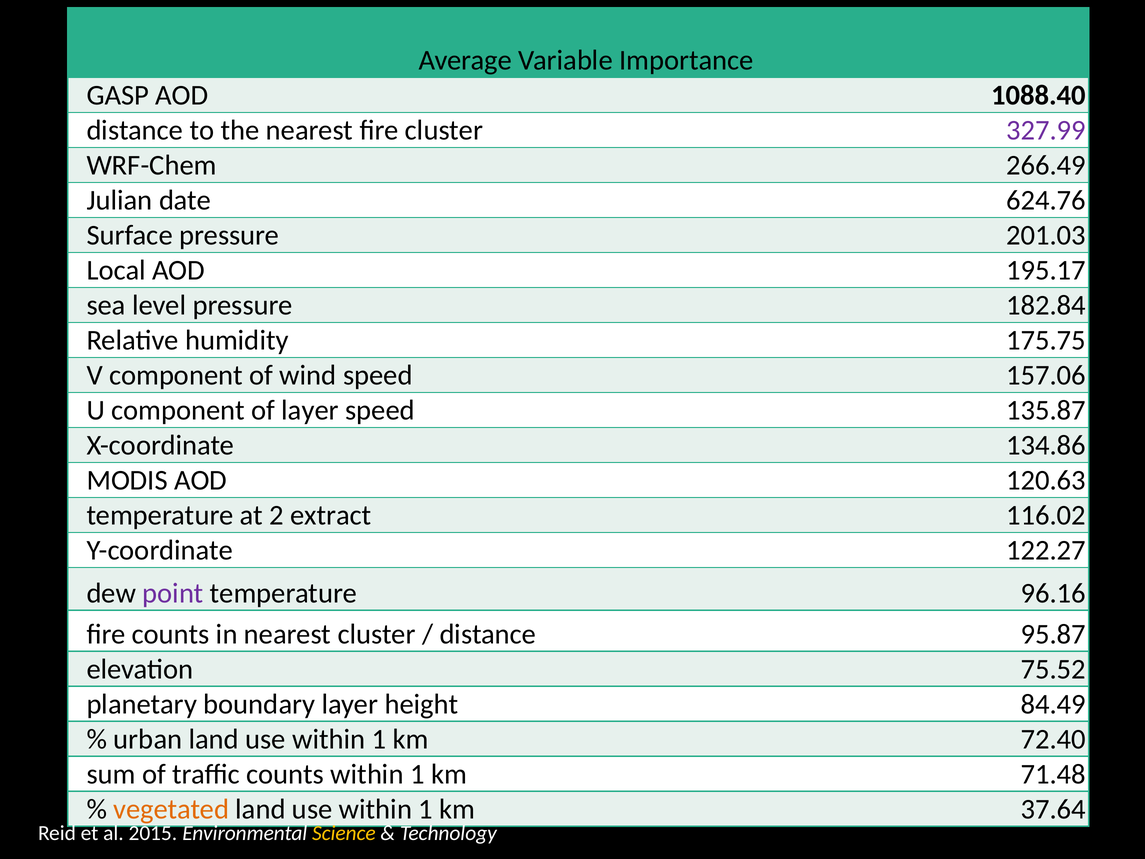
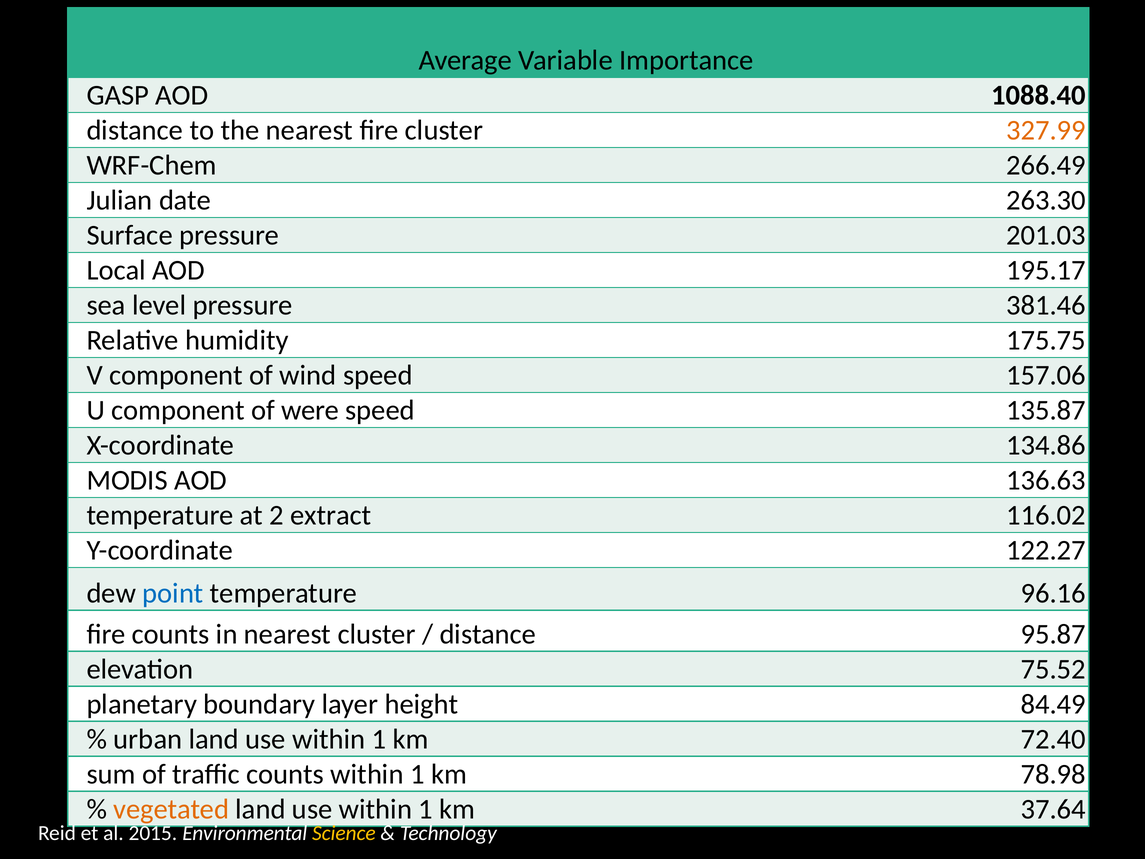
327.99 colour: purple -> orange
624.76: 624.76 -> 263.30
182.84: 182.84 -> 381.46
of layer: layer -> were
120.63: 120.63 -> 136.63
point colour: purple -> blue
71.48: 71.48 -> 78.98
